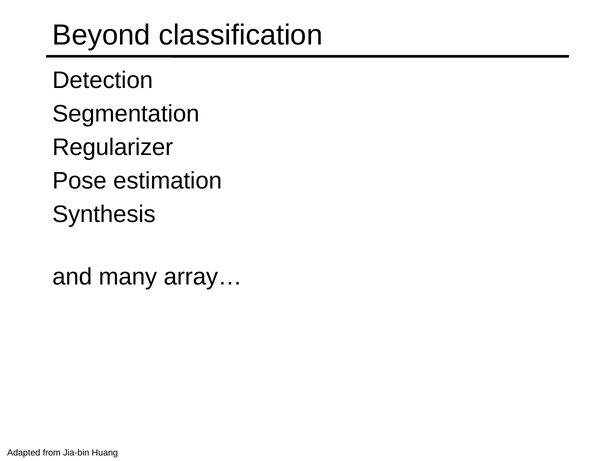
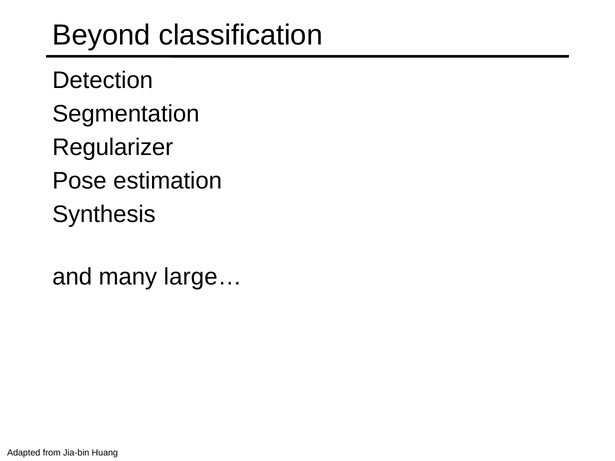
array…: array… -> large…
